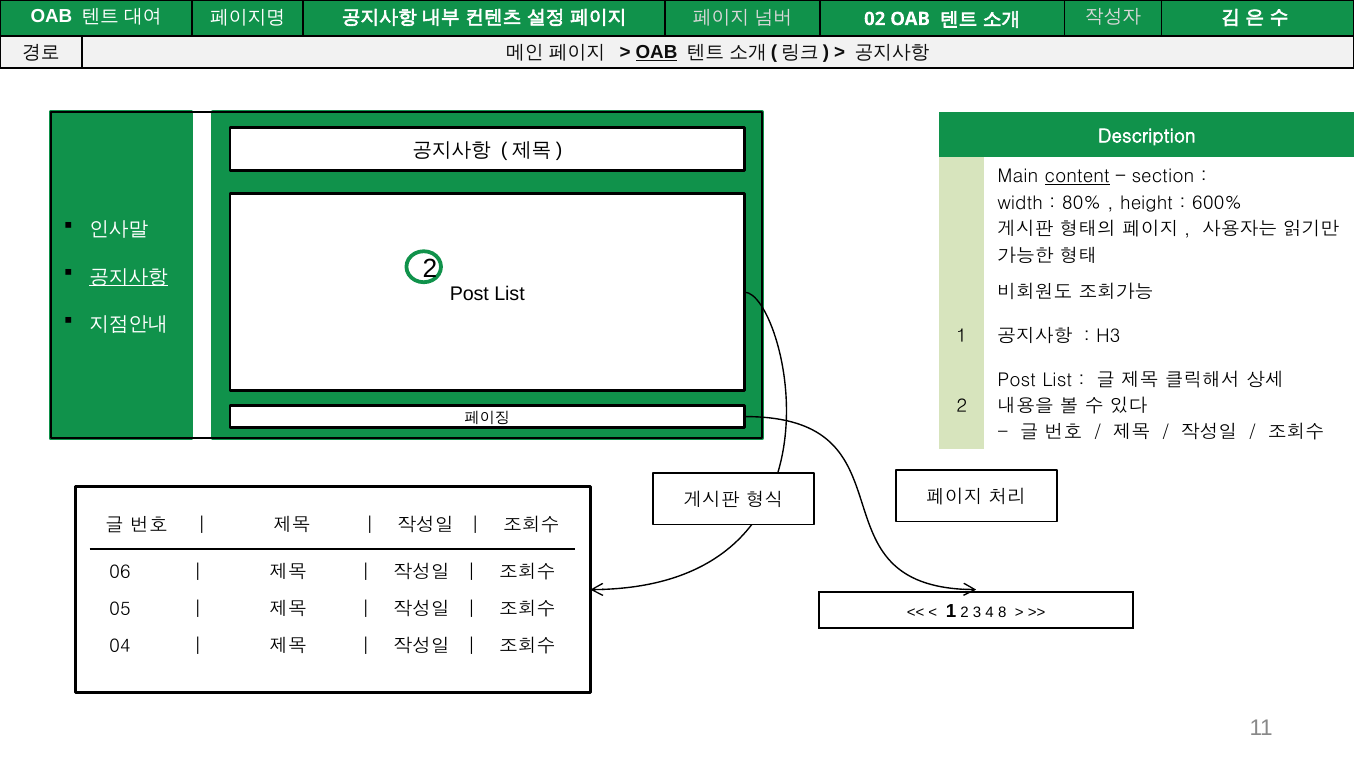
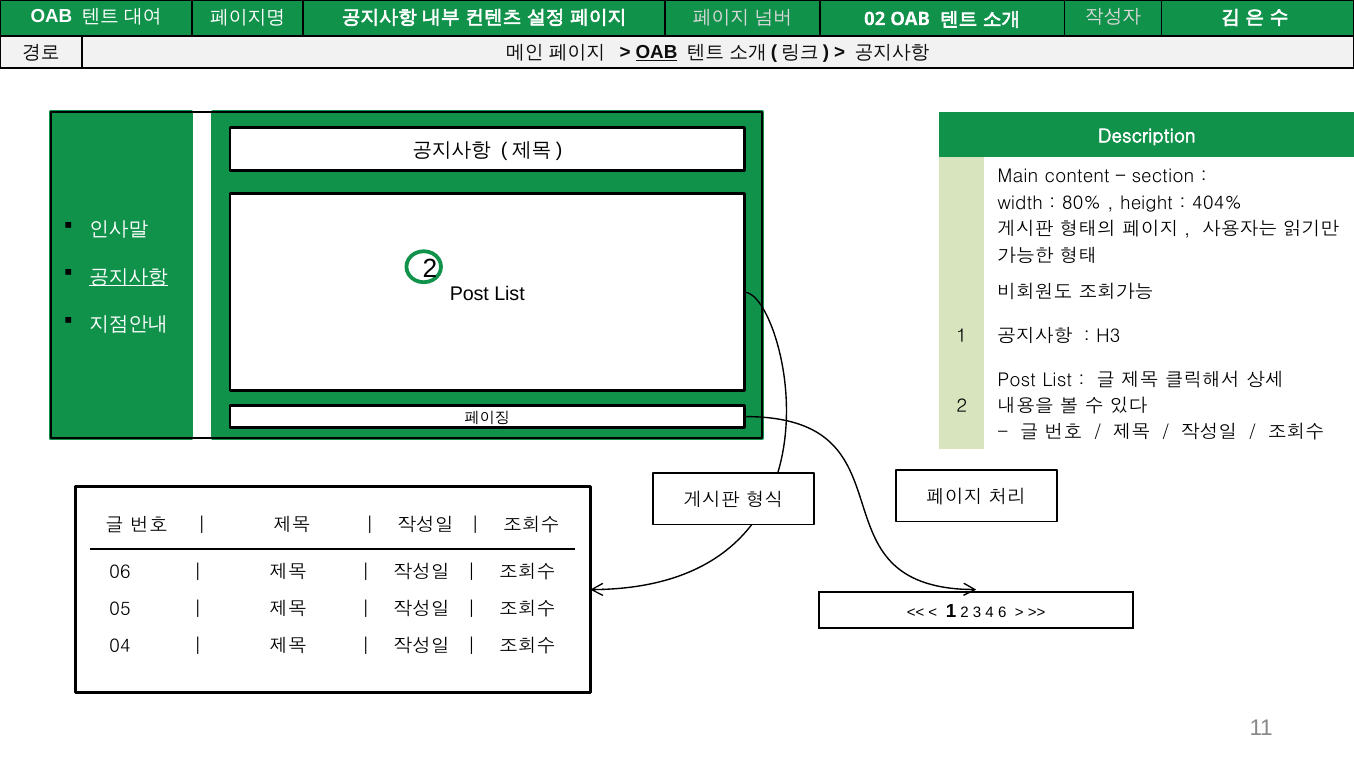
content underline: present -> none
600%: 600% -> 404%
8: 8 -> 6
